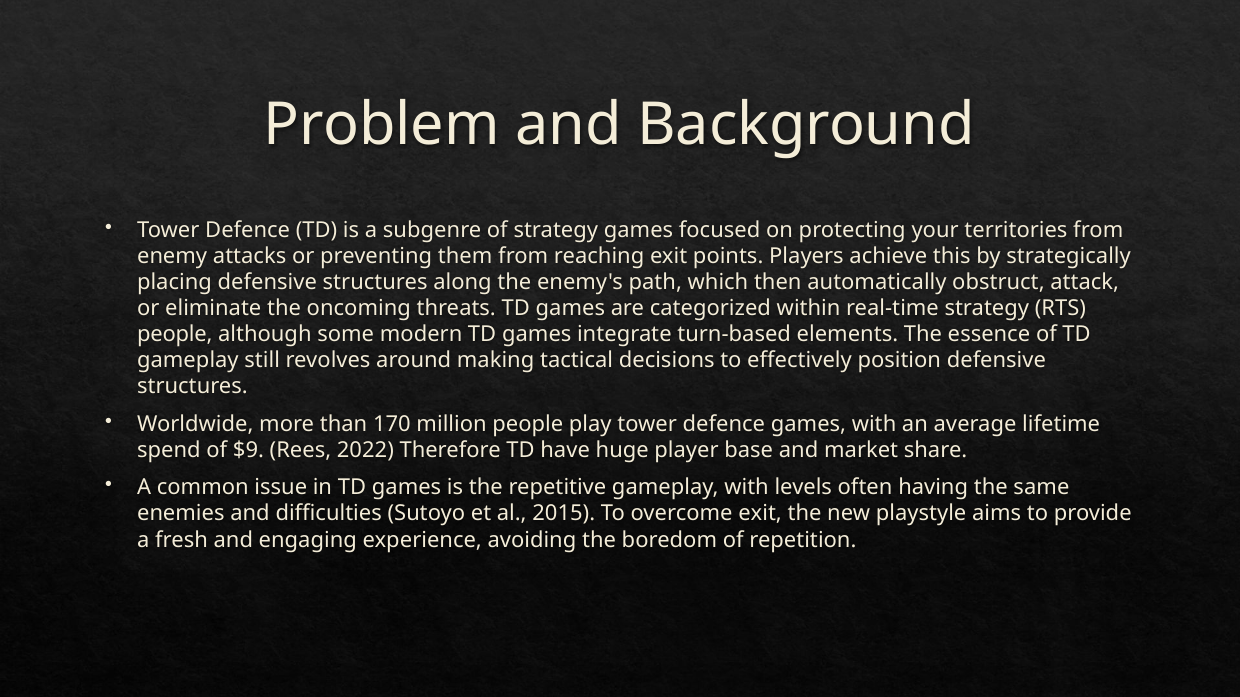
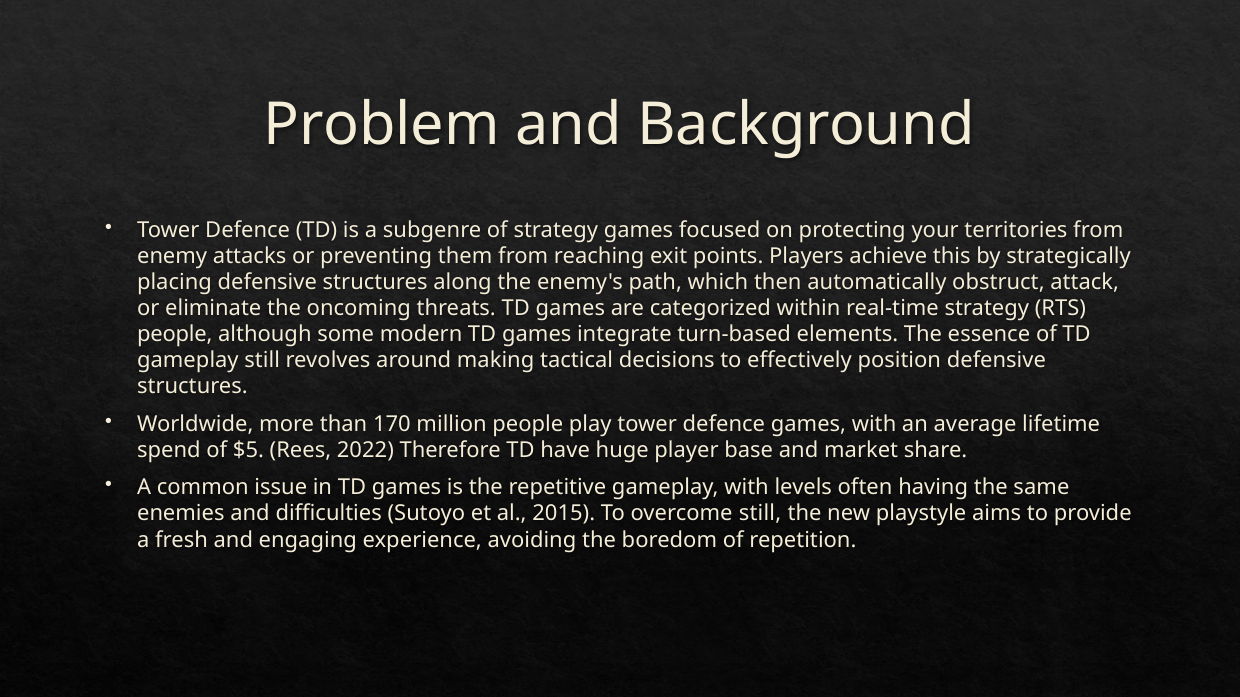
$9: $9 -> $5
overcome exit: exit -> still
